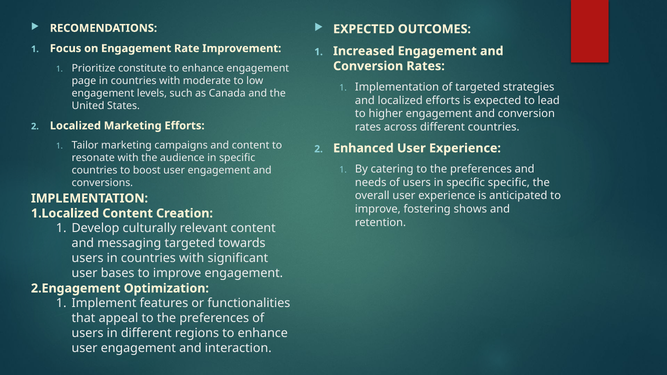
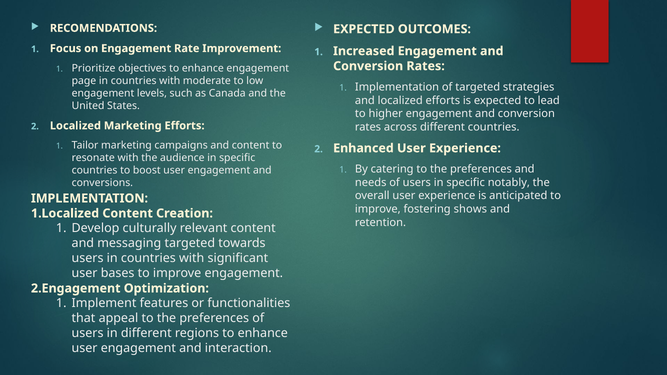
constitute: constitute -> objectives
specific specific: specific -> notably
